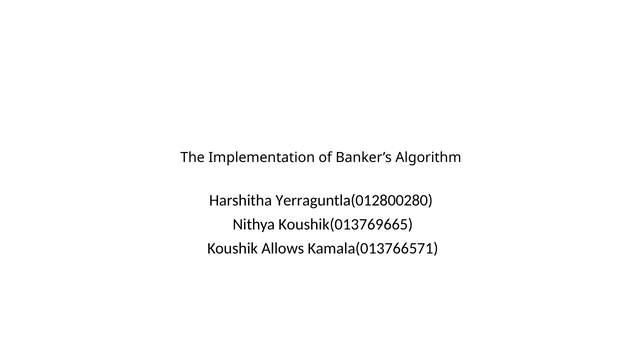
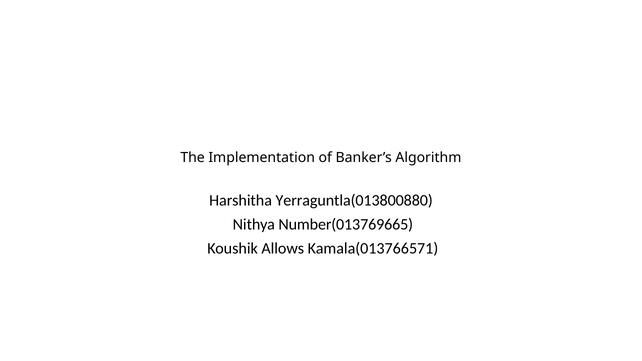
Yerraguntla(012800280: Yerraguntla(012800280 -> Yerraguntla(013800880
Koushik(013769665: Koushik(013769665 -> Number(013769665
